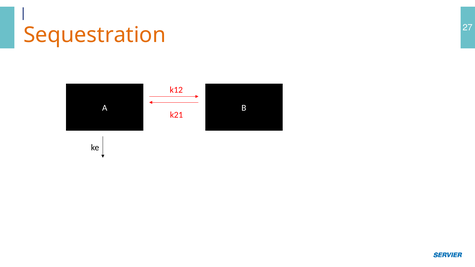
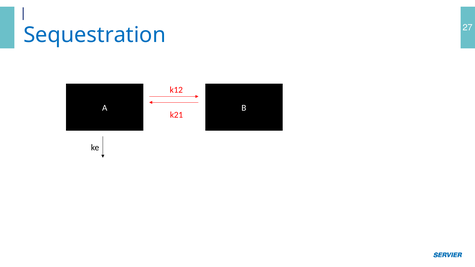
Sequestration colour: orange -> blue
